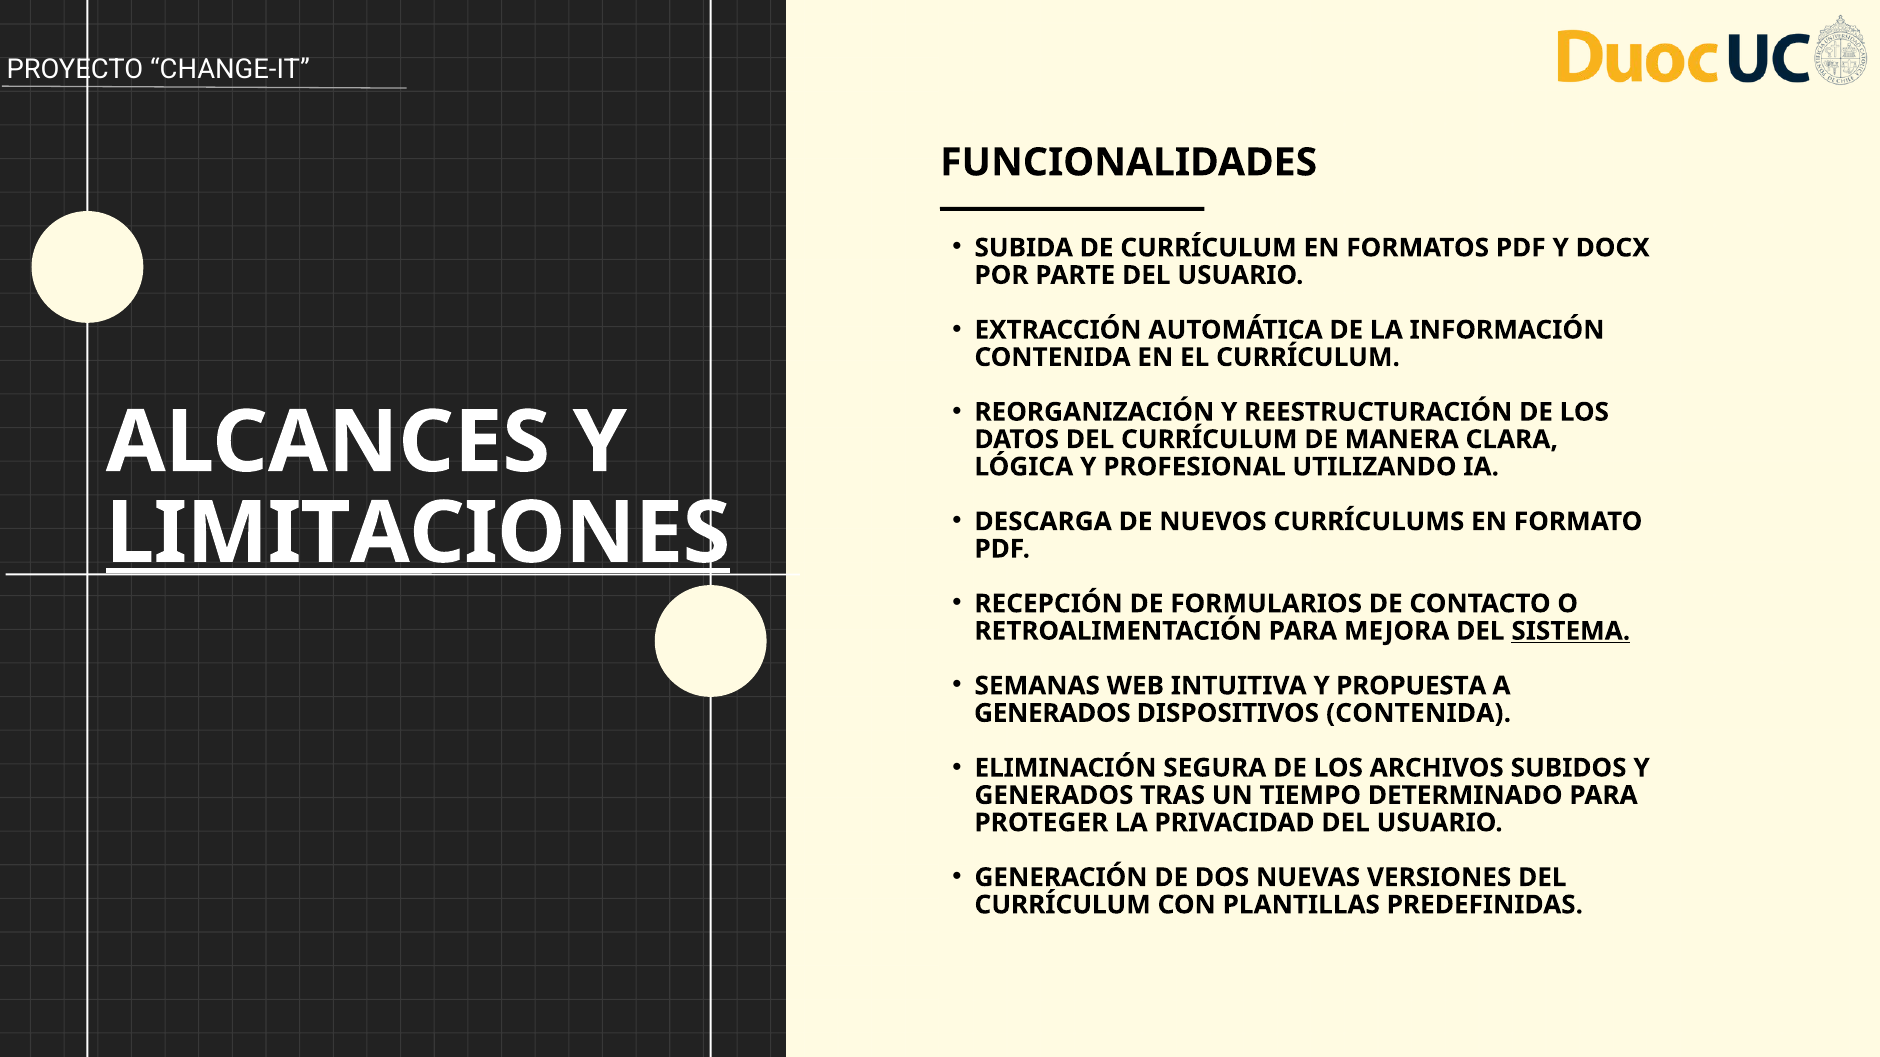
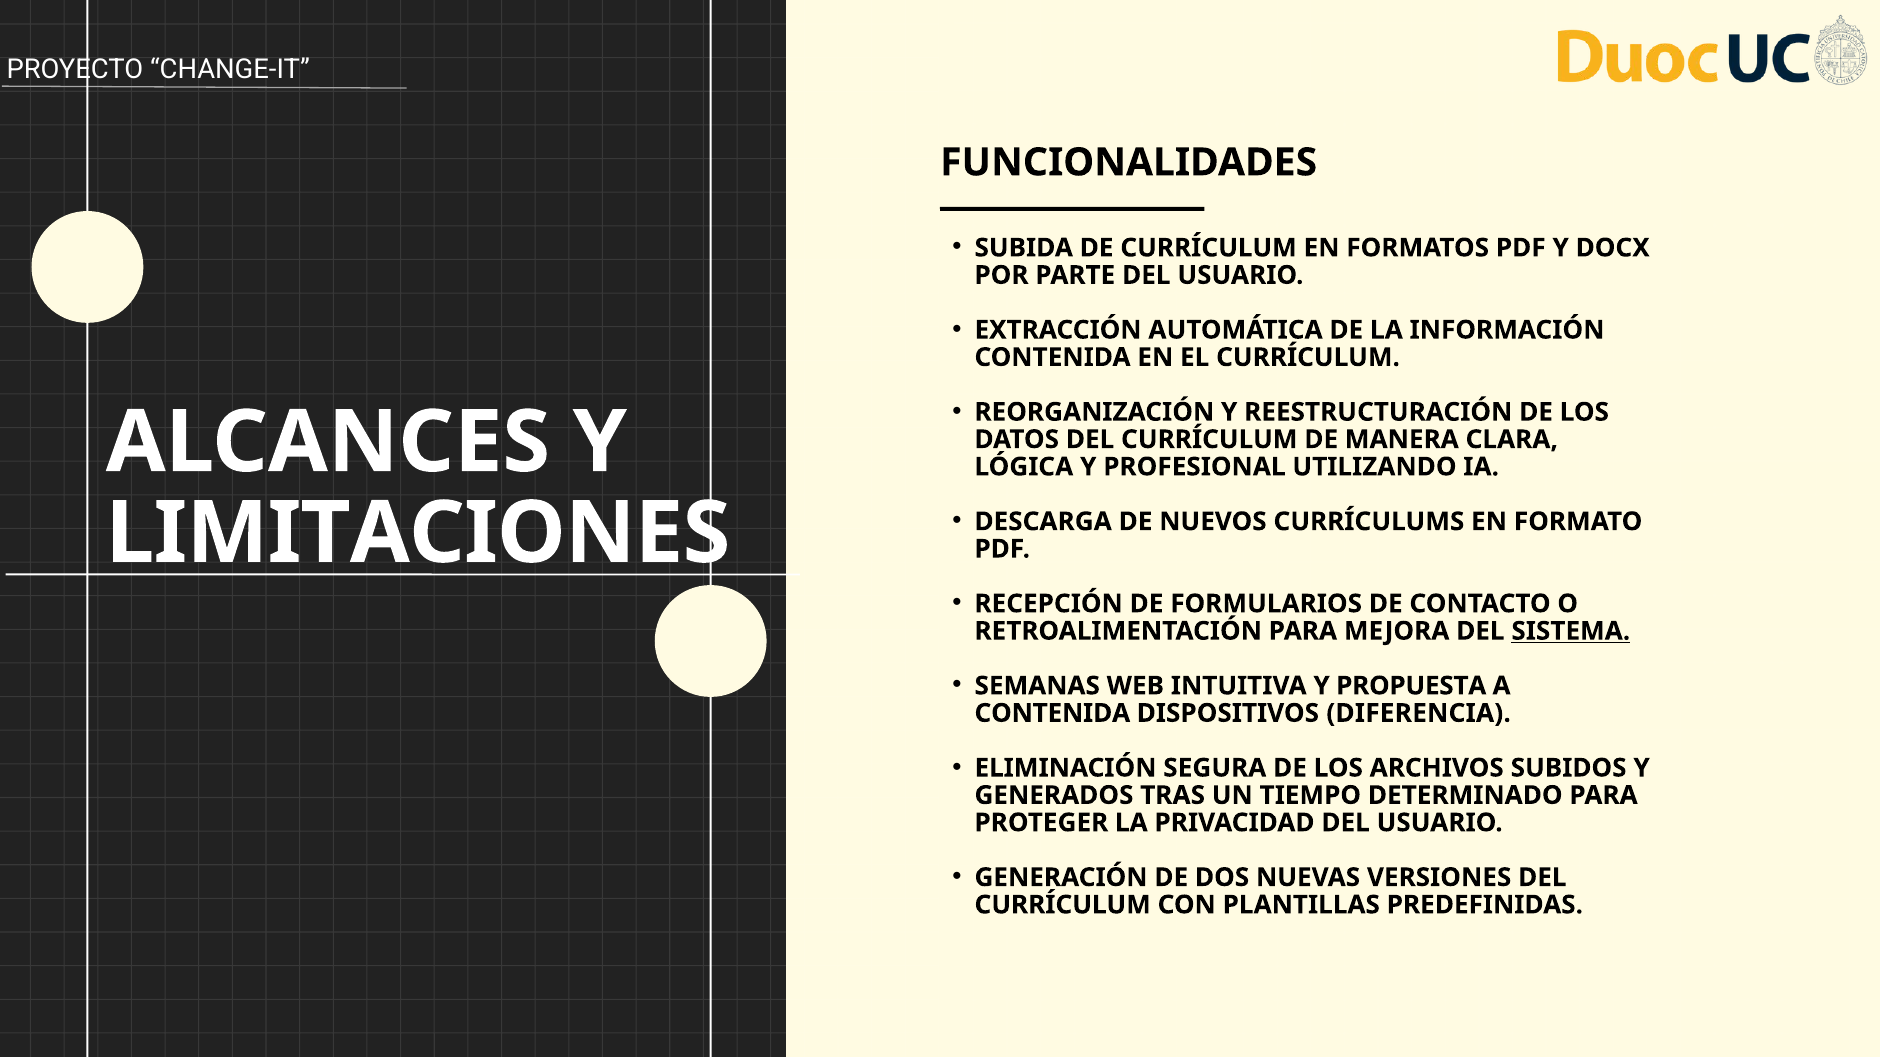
LIMITACIONES underline: present -> none
GENERADOS at (1052, 714): GENERADOS -> CONTENIDA
DISPOSITIVOS CONTENIDA: CONTENIDA -> DIFERENCIA
